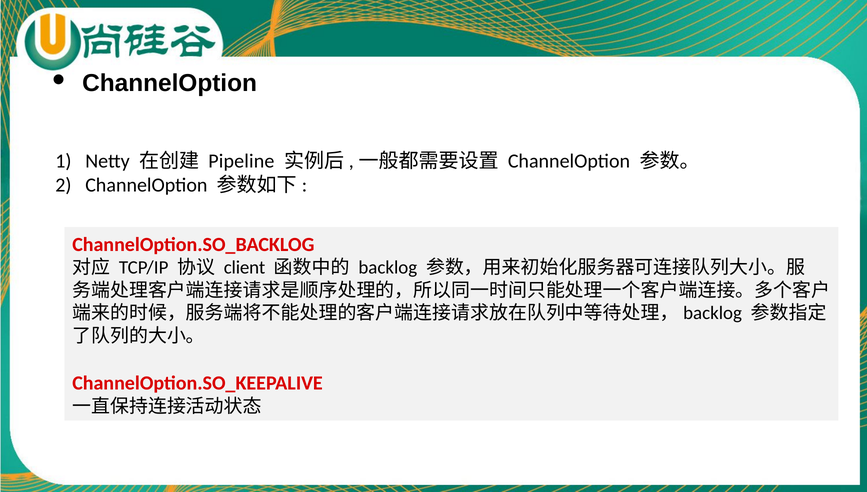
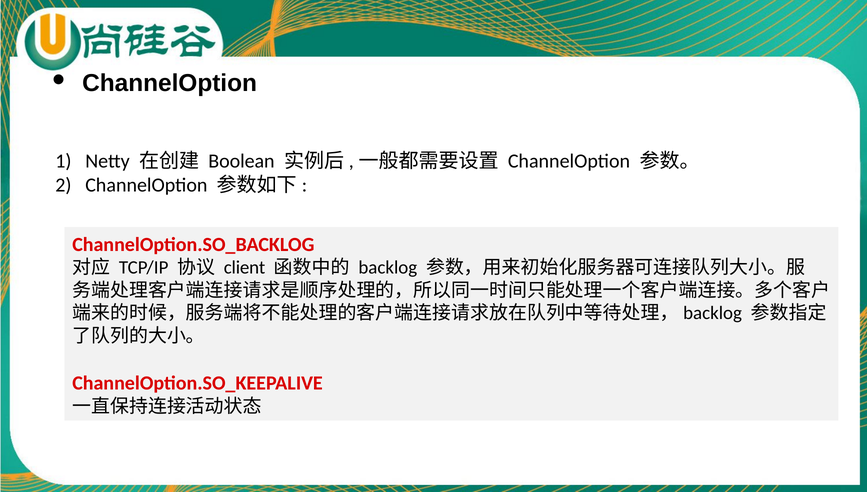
Pipeline: Pipeline -> Boolean
